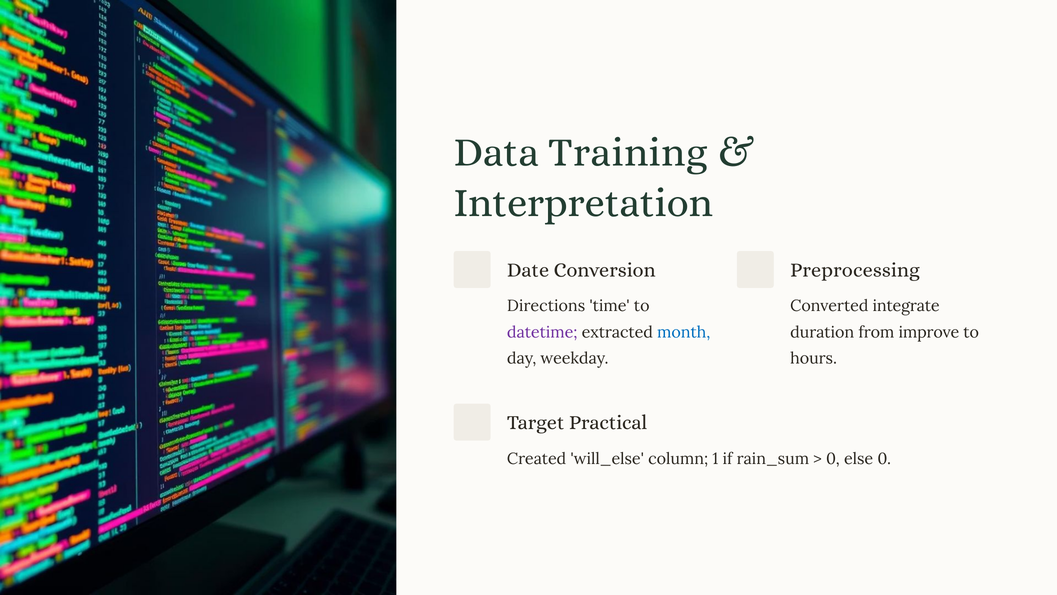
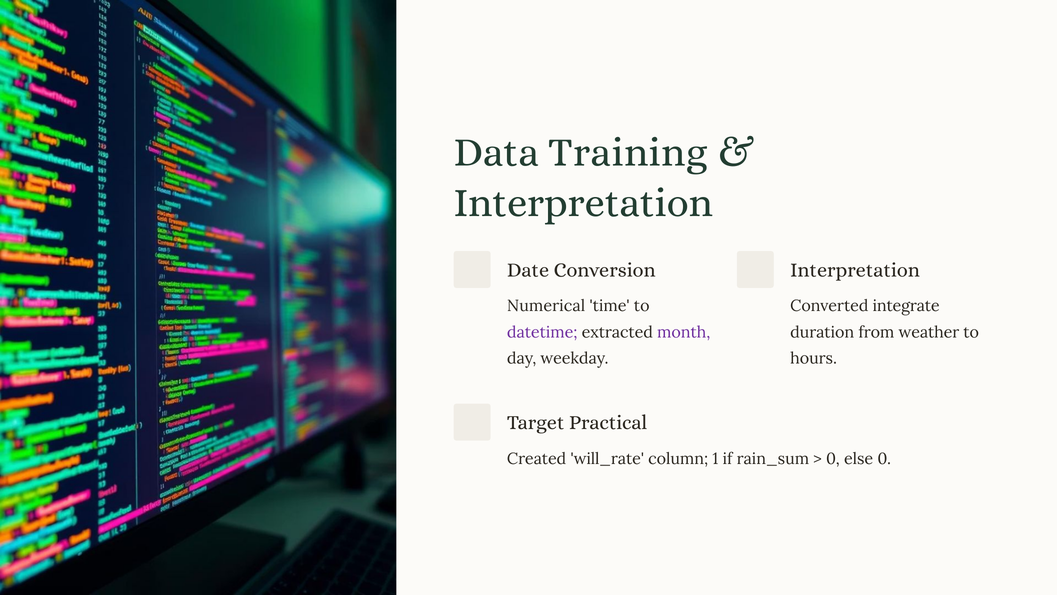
Preprocessing at (855, 270): Preprocessing -> Interpretation
Directions: Directions -> Numerical
month colour: blue -> purple
improve: improve -> weather
will_else: will_else -> will_rate
